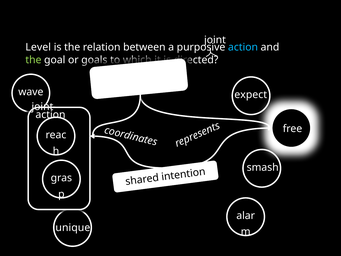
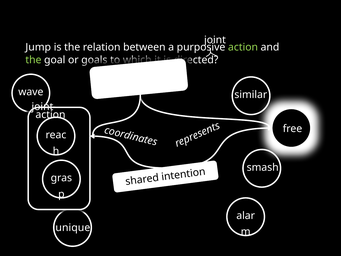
Level: Level -> Jump
action at (243, 47) colour: light blue -> light green
expect: expect -> similar
